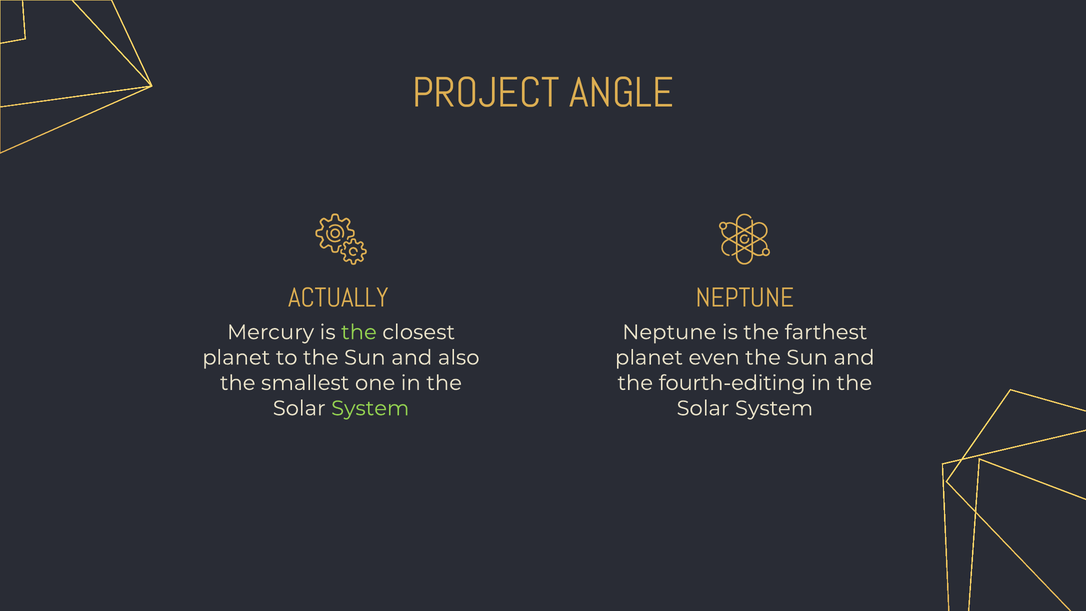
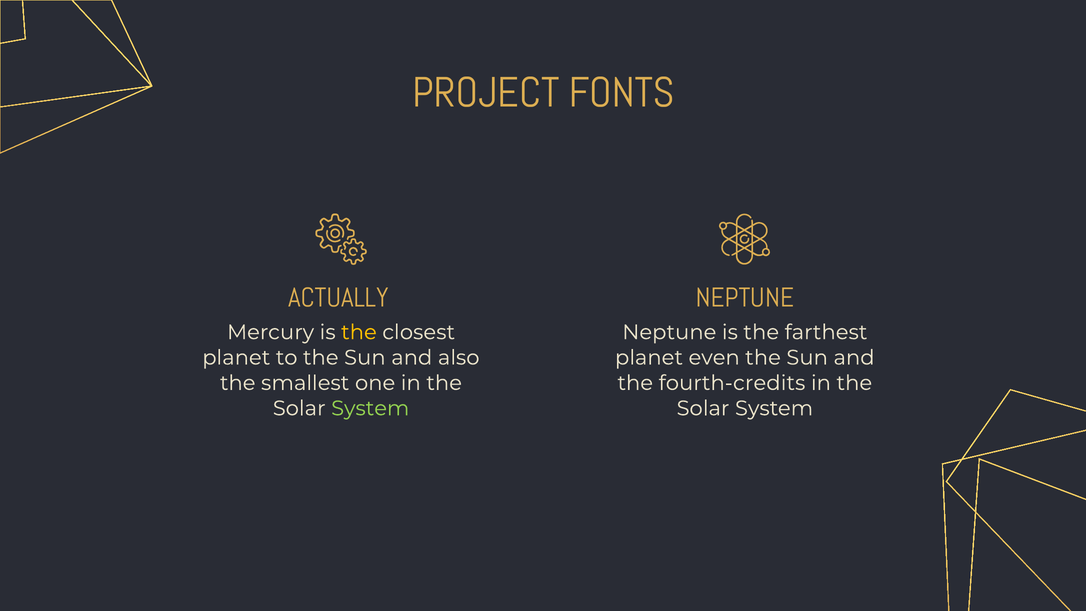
ANGLE: ANGLE -> FONTS
the at (359, 332) colour: light green -> yellow
fourth-editing: fourth-editing -> fourth-credits
